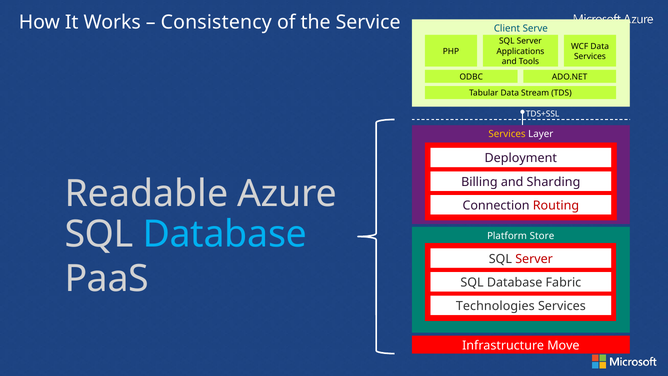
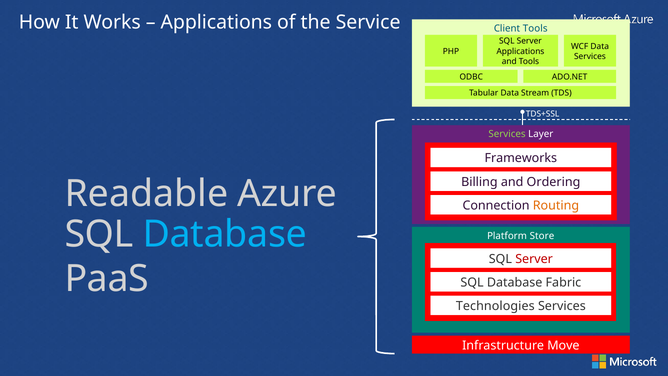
Consistency at (216, 22): Consistency -> Applications
Client Serve: Serve -> Tools
Services at (507, 134) colour: yellow -> light green
Deployment: Deployment -> Frameworks
Sharding: Sharding -> Ordering
Routing colour: red -> orange
